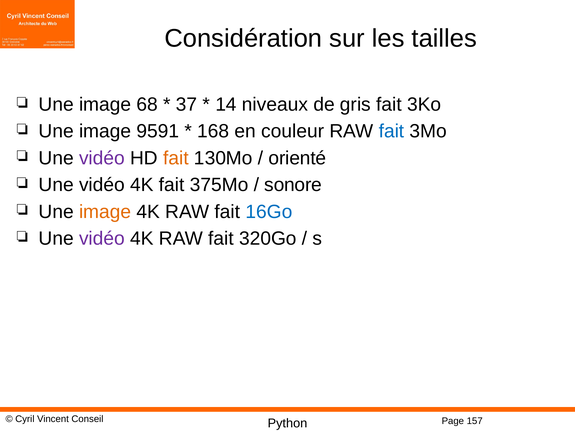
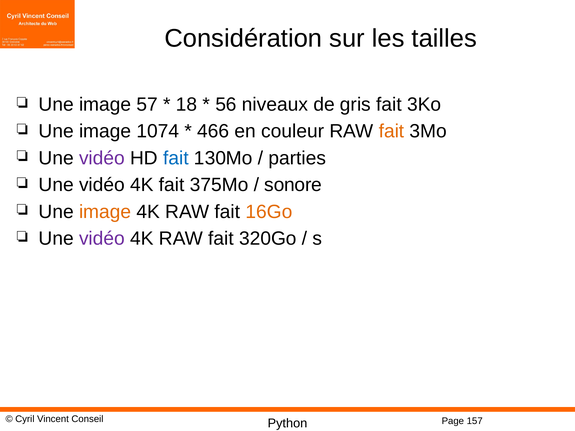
68: 68 -> 57
37: 37 -> 18
14: 14 -> 56
9591: 9591 -> 1074
168: 168 -> 466
fait at (391, 131) colour: blue -> orange
fait at (176, 158) colour: orange -> blue
orienté: orienté -> parties
16Go colour: blue -> orange
